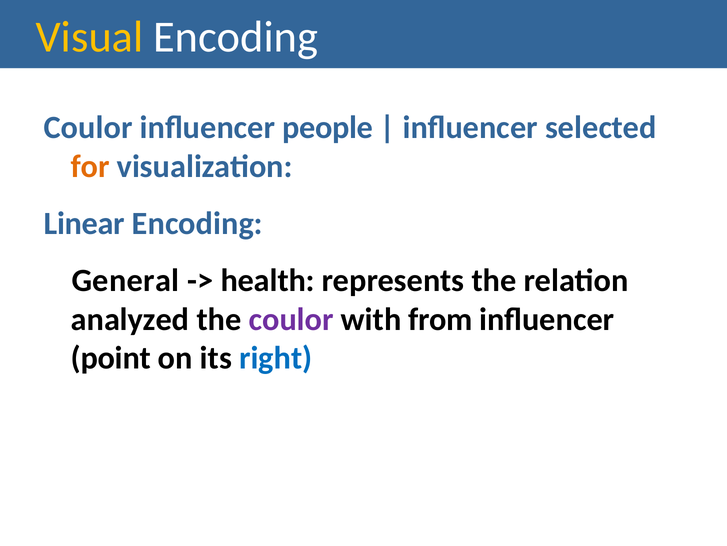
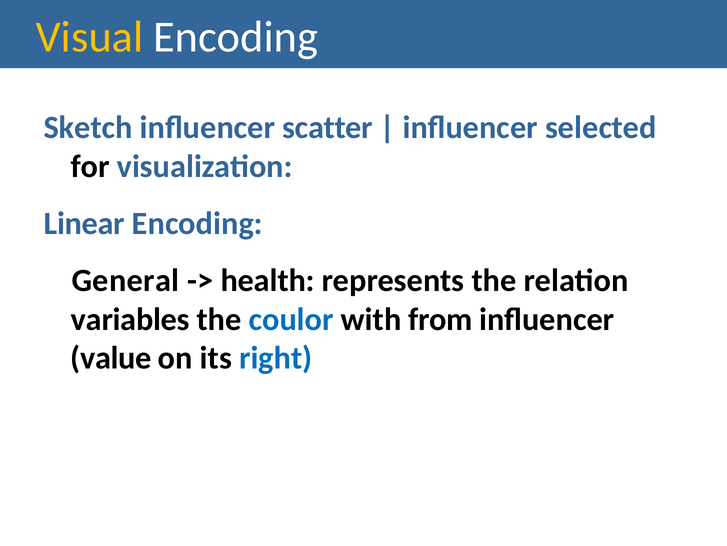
Coulor at (88, 128): Coulor -> Sketch
people: people -> scatter
for colour: orange -> black
analyzed: analyzed -> variables
coulor at (291, 319) colour: purple -> blue
point: point -> value
